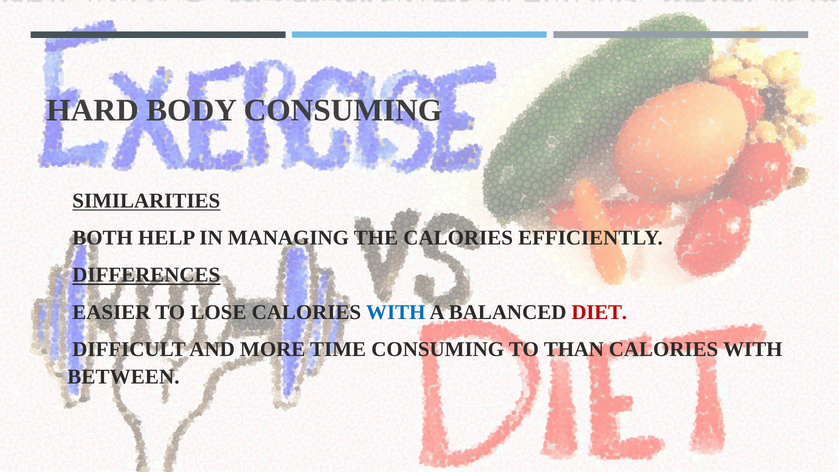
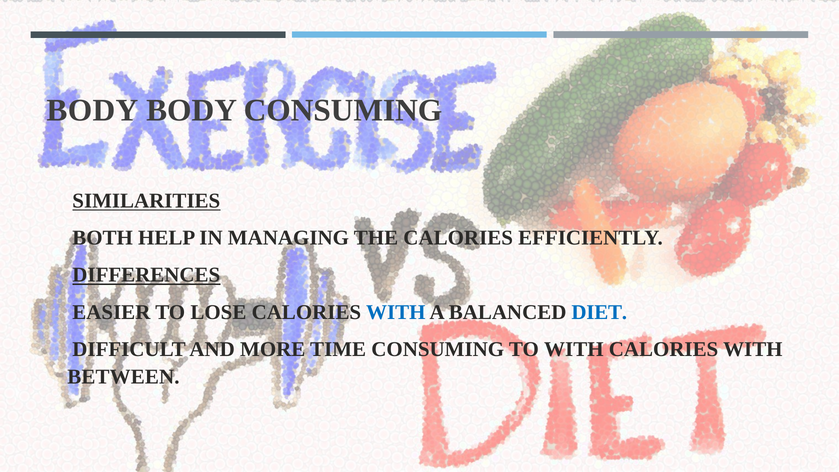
HARD at (93, 110): HARD -> BODY
DIET colour: red -> blue
TO THAN: THAN -> WITH
